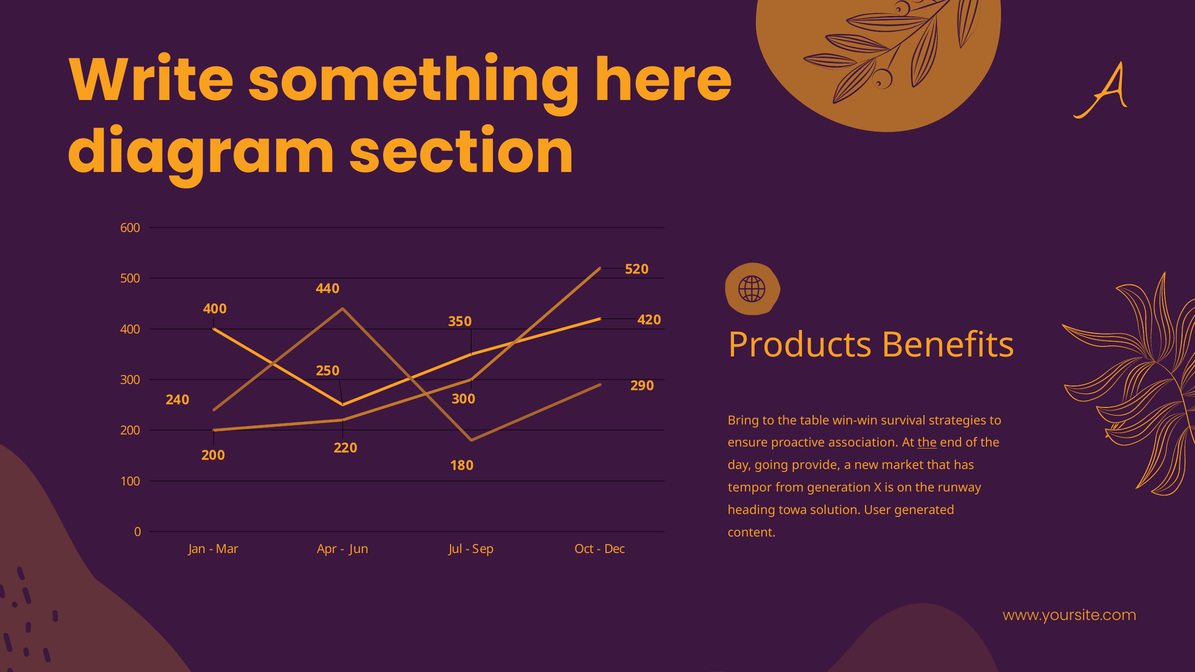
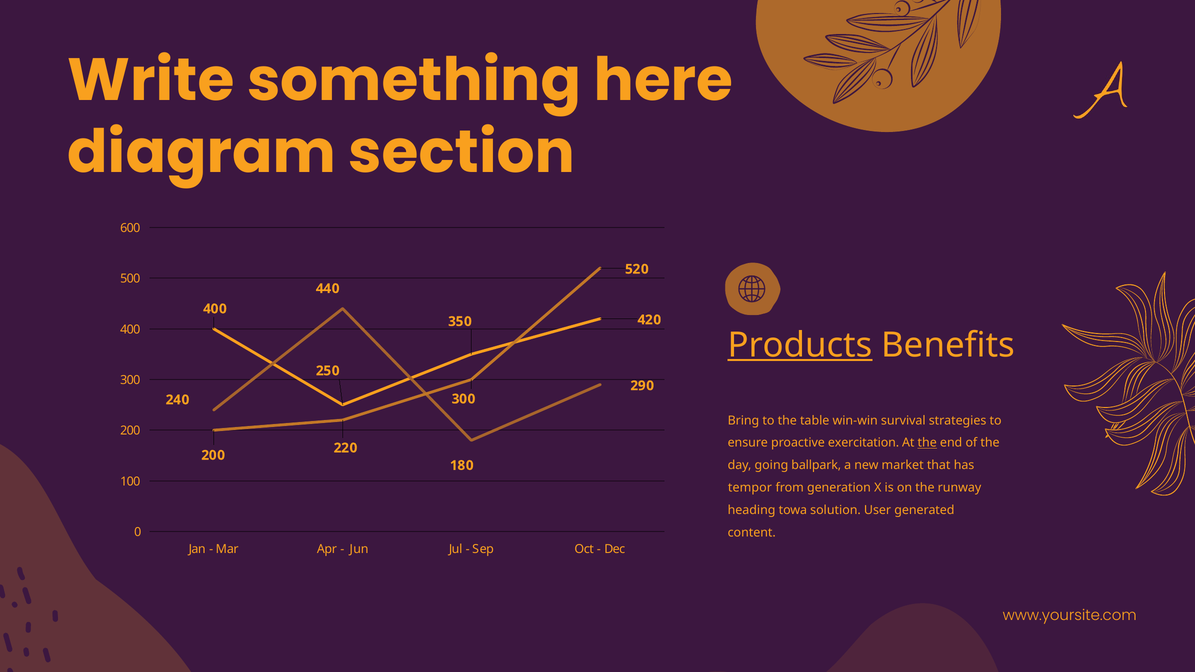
Products underline: none -> present
association: association -> exercitation
provide: provide -> ballpark
